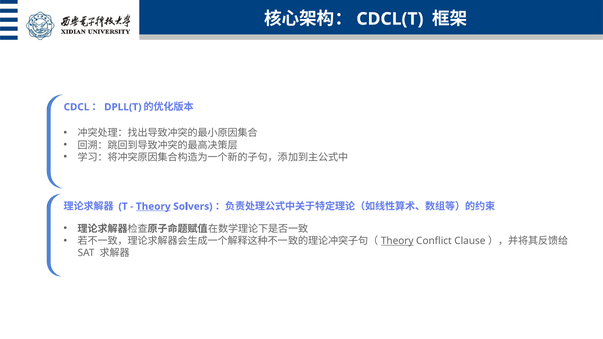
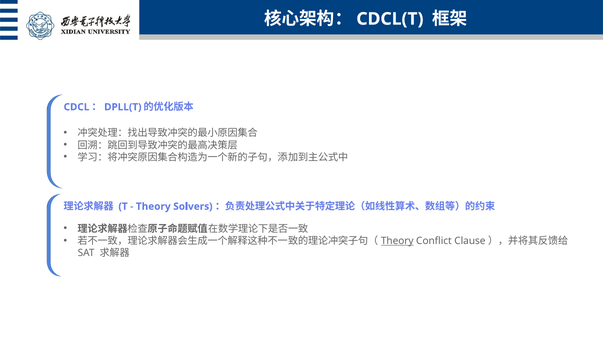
Theory at (153, 207) underline: present -> none
